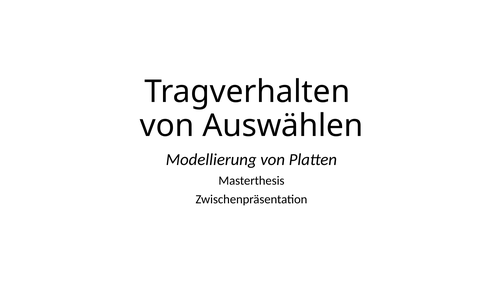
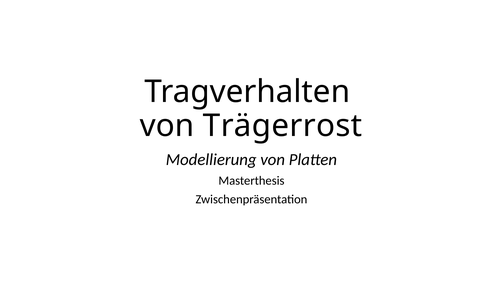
Auswählen: Auswählen -> Trägerrost
